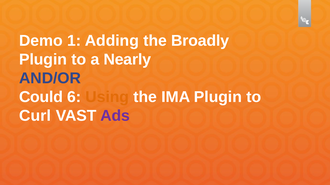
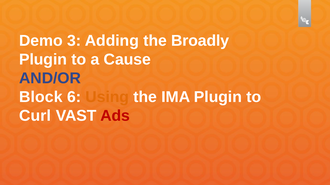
1: 1 -> 3
Nearly: Nearly -> Cause
Could: Could -> Block
Ads colour: purple -> red
